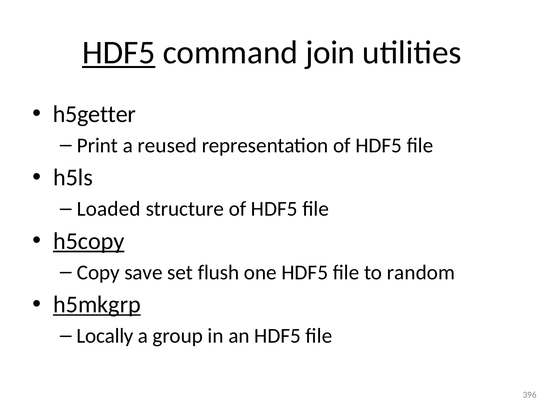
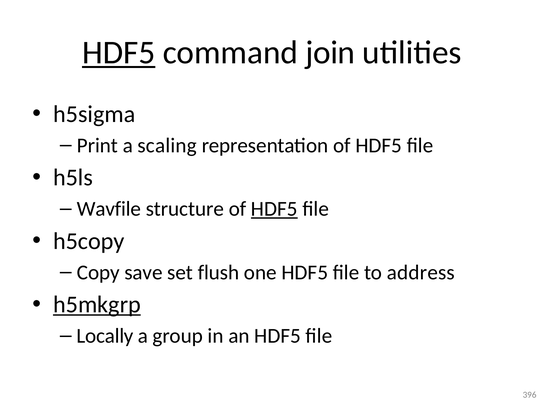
h5getter: h5getter -> h5sigma
reused: reused -> scaling
Loaded: Loaded -> Wavfile
HDF5 at (274, 209) underline: none -> present
h5copy underline: present -> none
random: random -> address
